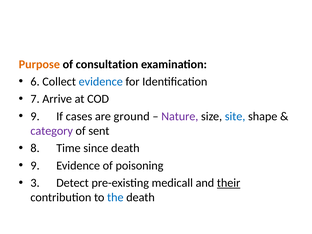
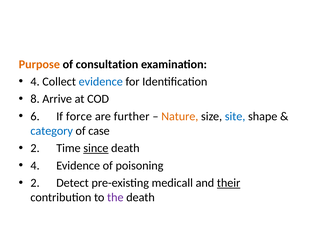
6 at (35, 82): 6 -> 4
7: 7 -> 8
9 at (35, 116): 9 -> 6
cases: cases -> force
ground: ground -> further
Nature colour: purple -> orange
category colour: purple -> blue
sent: sent -> case
8 at (35, 148): 8 -> 2
since underline: none -> present
9 at (35, 166): 9 -> 4
3 at (35, 183): 3 -> 2
the colour: blue -> purple
